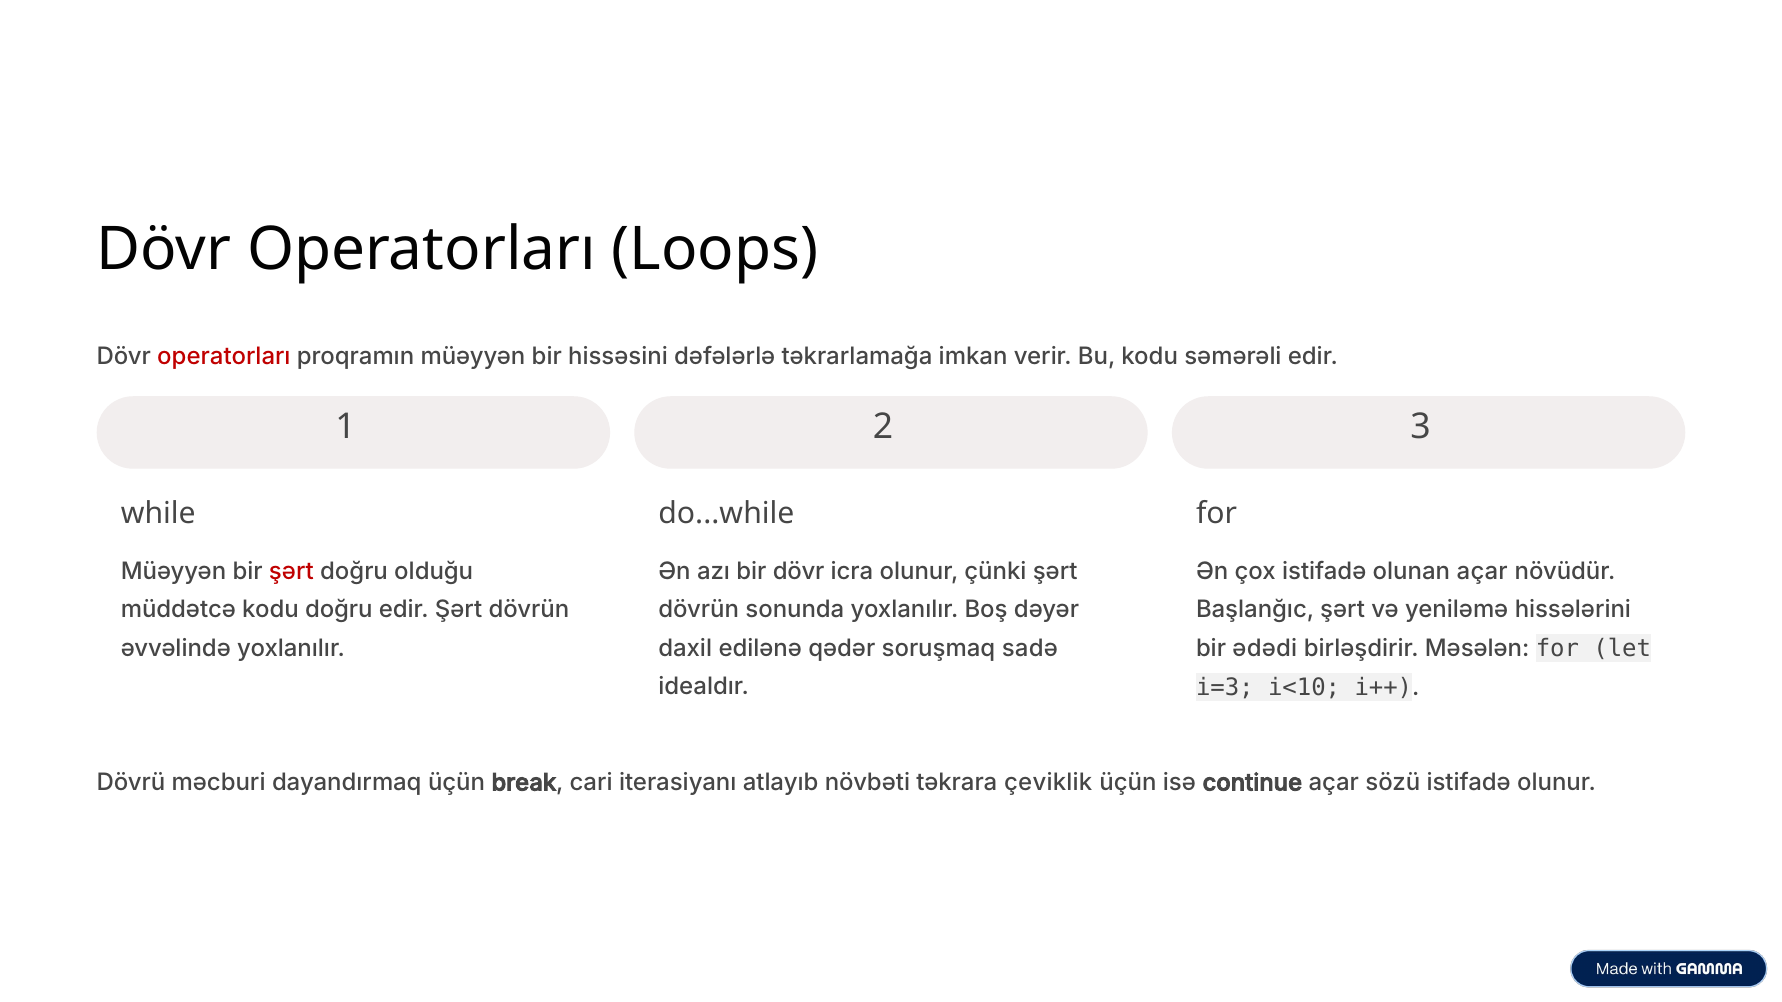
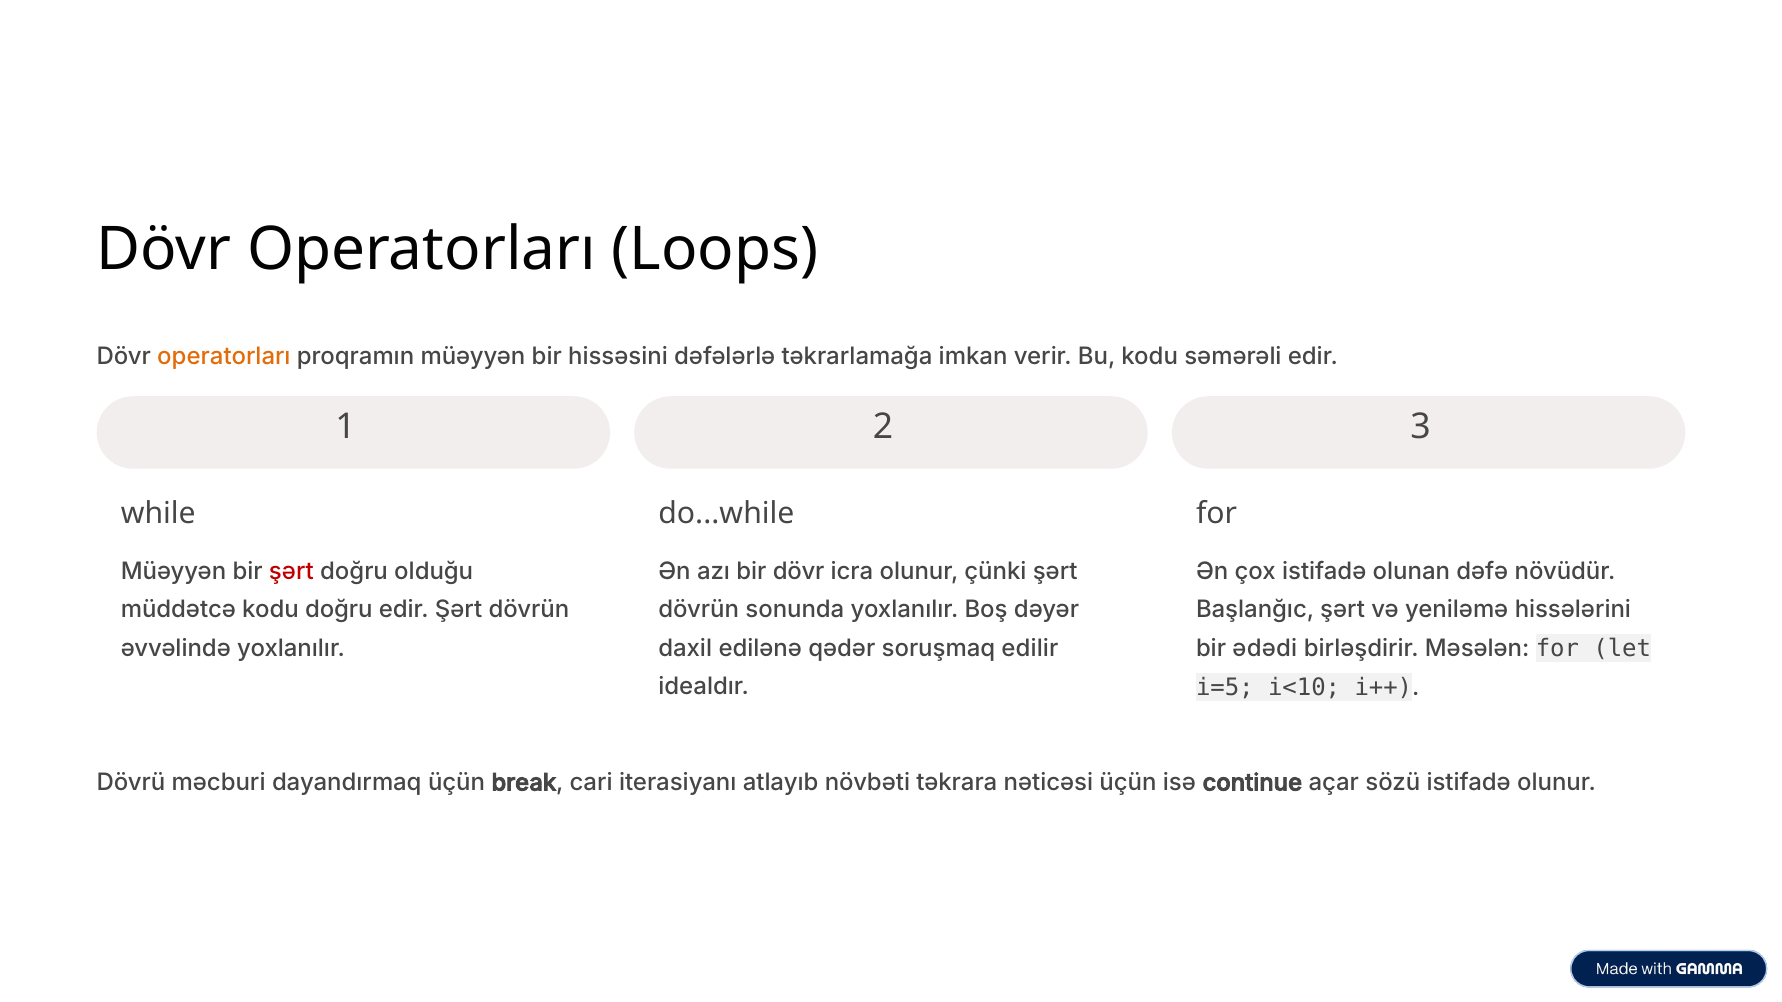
operatorları at (224, 357) colour: red -> orange
olunan açar: açar -> dəfə
sadə: sadə -> edilir
i=3: i=3 -> i=5
çeviklik: çeviklik -> nəticəsi
